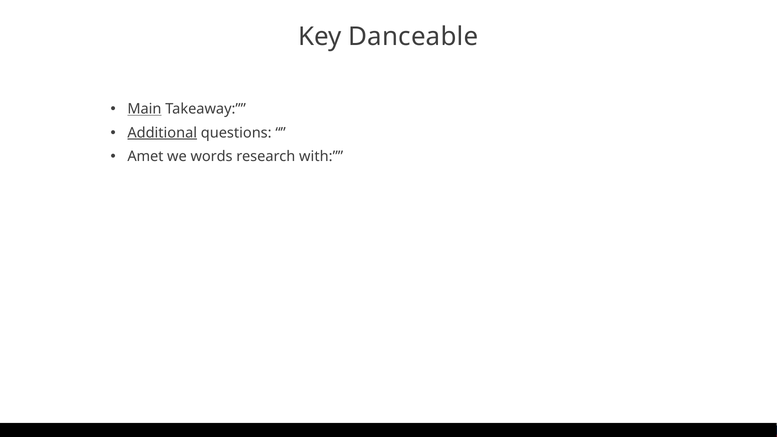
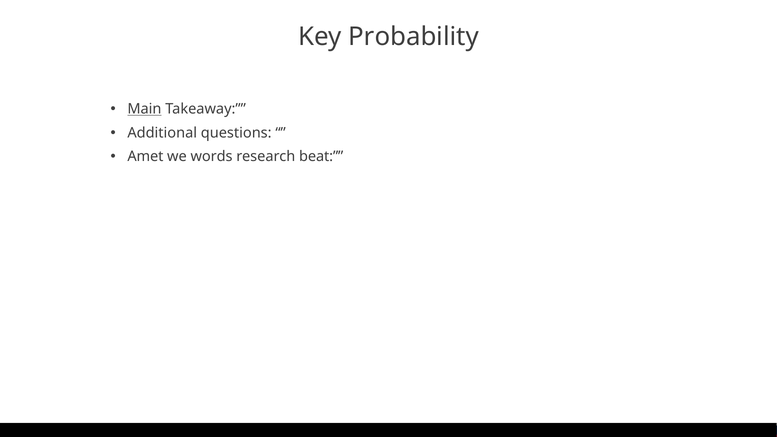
Danceable: Danceable -> Probability
Additional underline: present -> none
with: with -> beat
